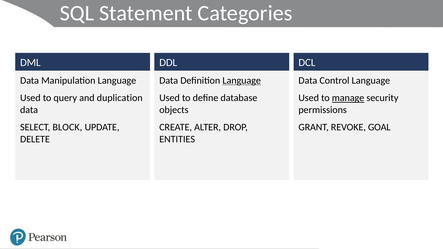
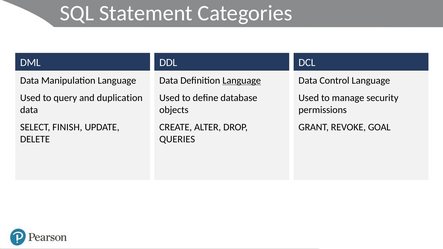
manage underline: present -> none
BLOCK: BLOCK -> FINISH
ENTITIES: ENTITIES -> QUERIES
